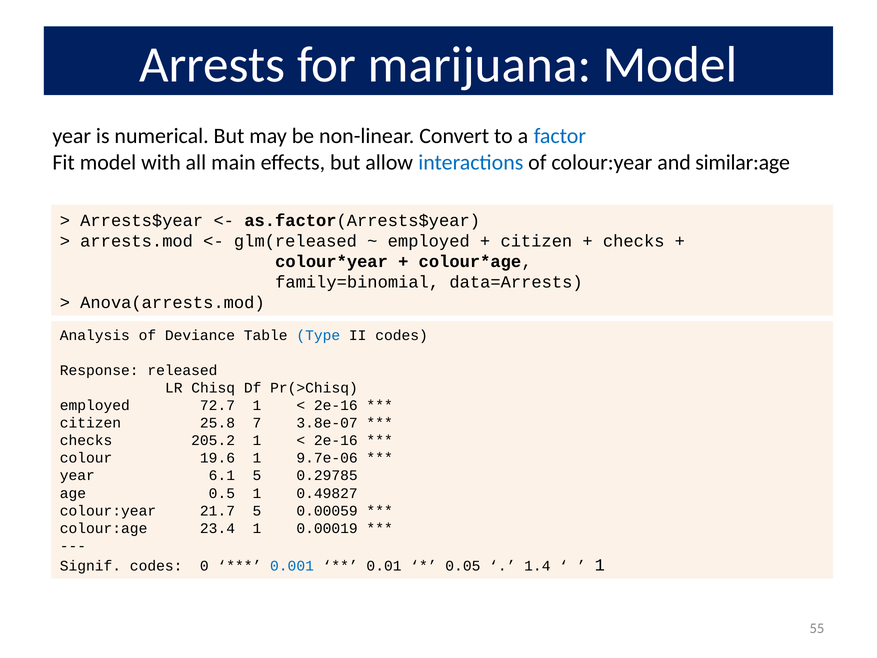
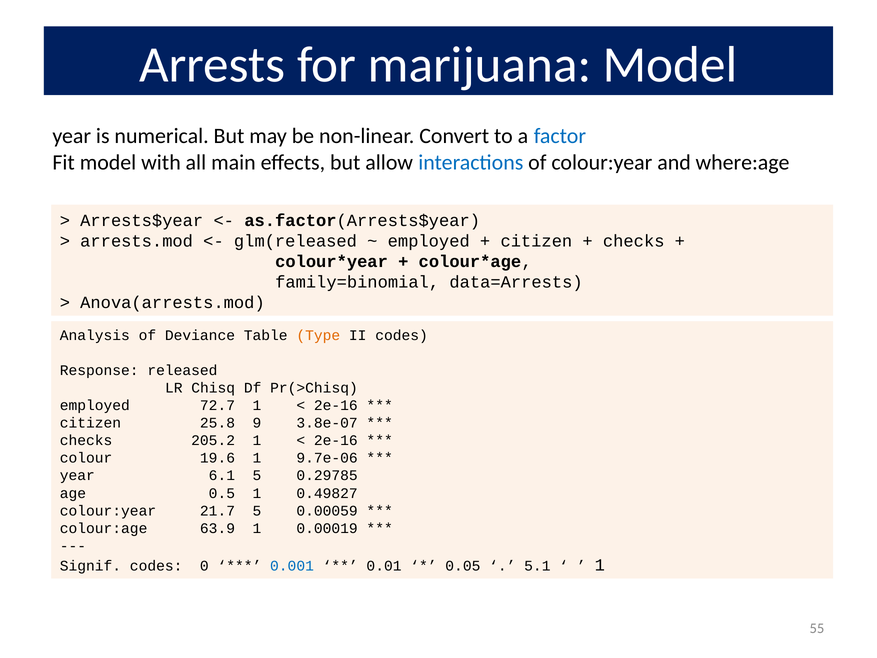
similar:age: similar:age -> where:age
Type colour: blue -> orange
7: 7 -> 9
23.4: 23.4 -> 63.9
1.4: 1.4 -> 5.1
